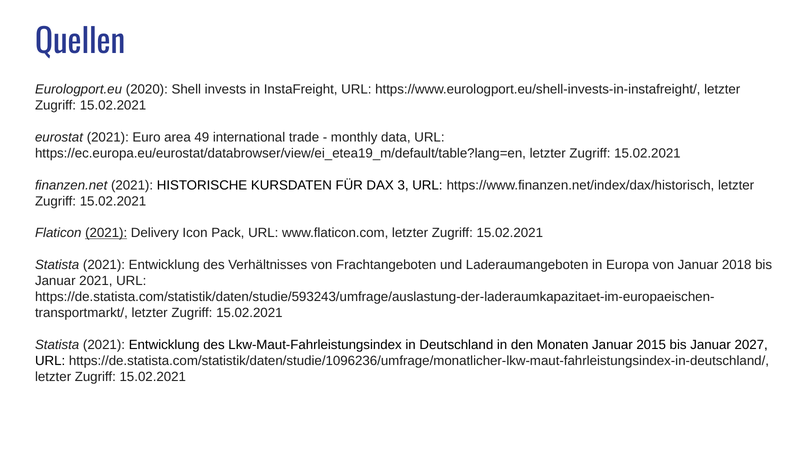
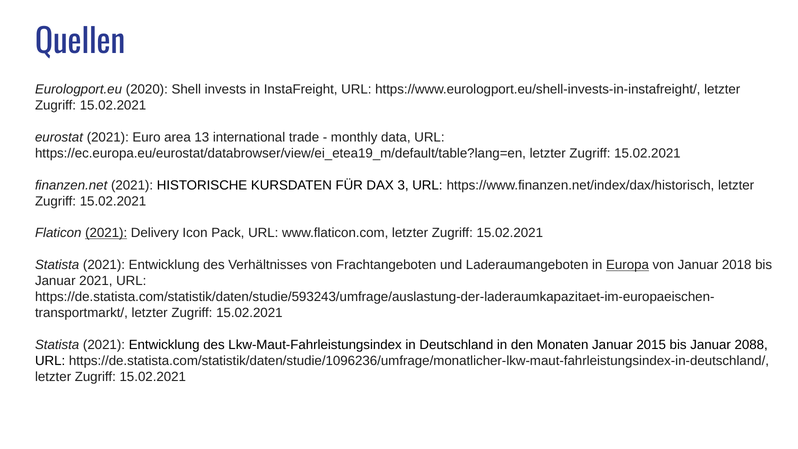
49: 49 -> 13
Europa underline: none -> present
2027: 2027 -> 2088
